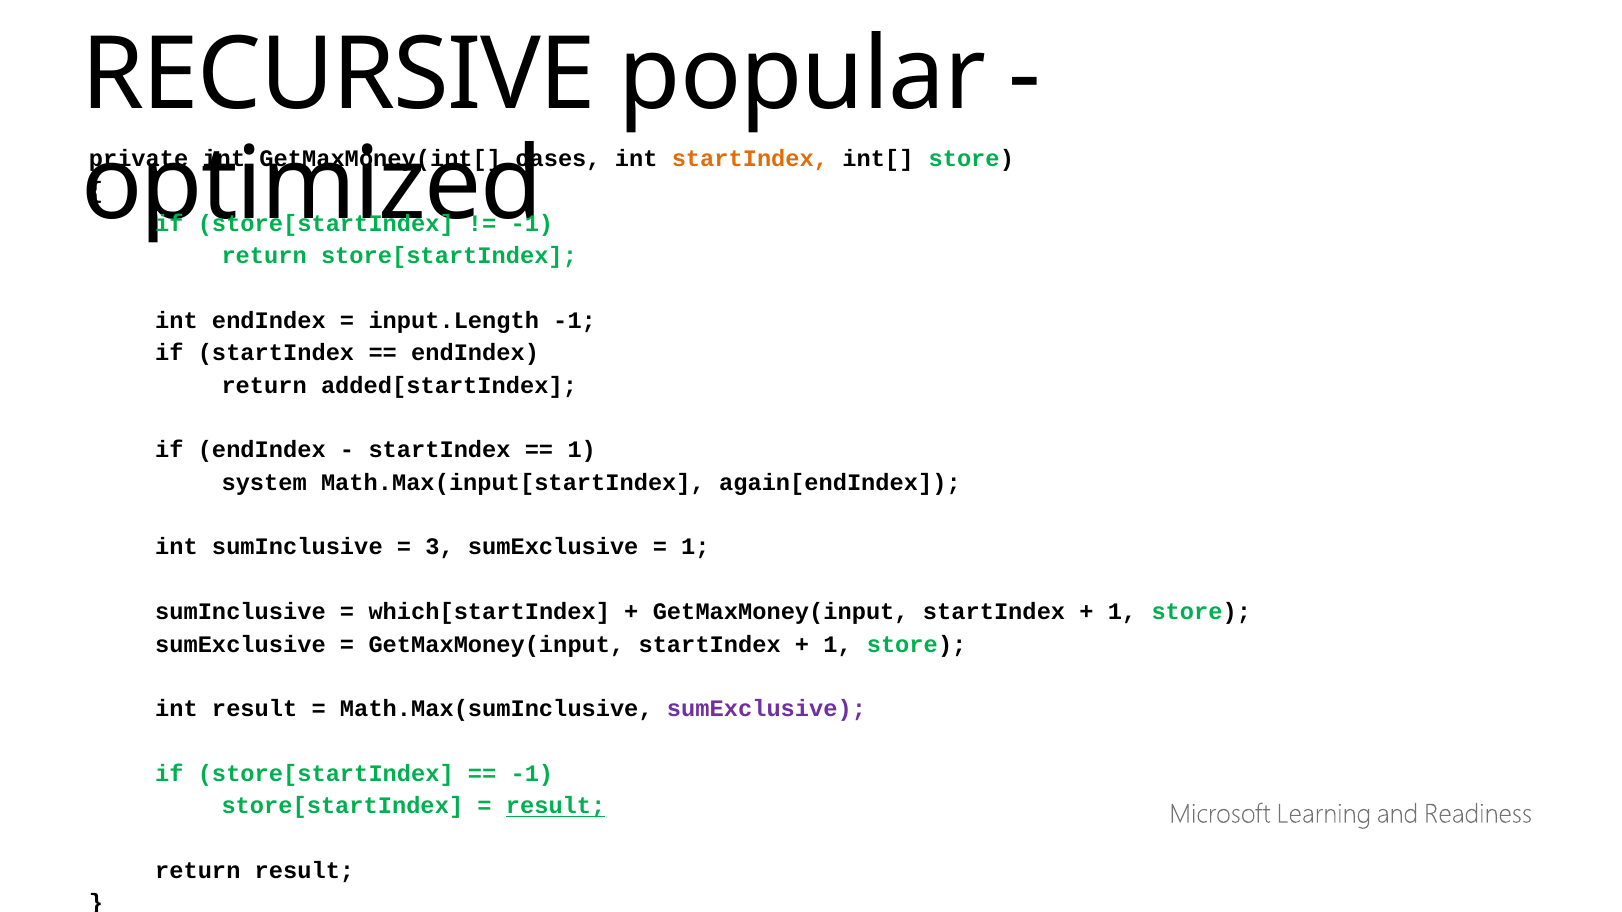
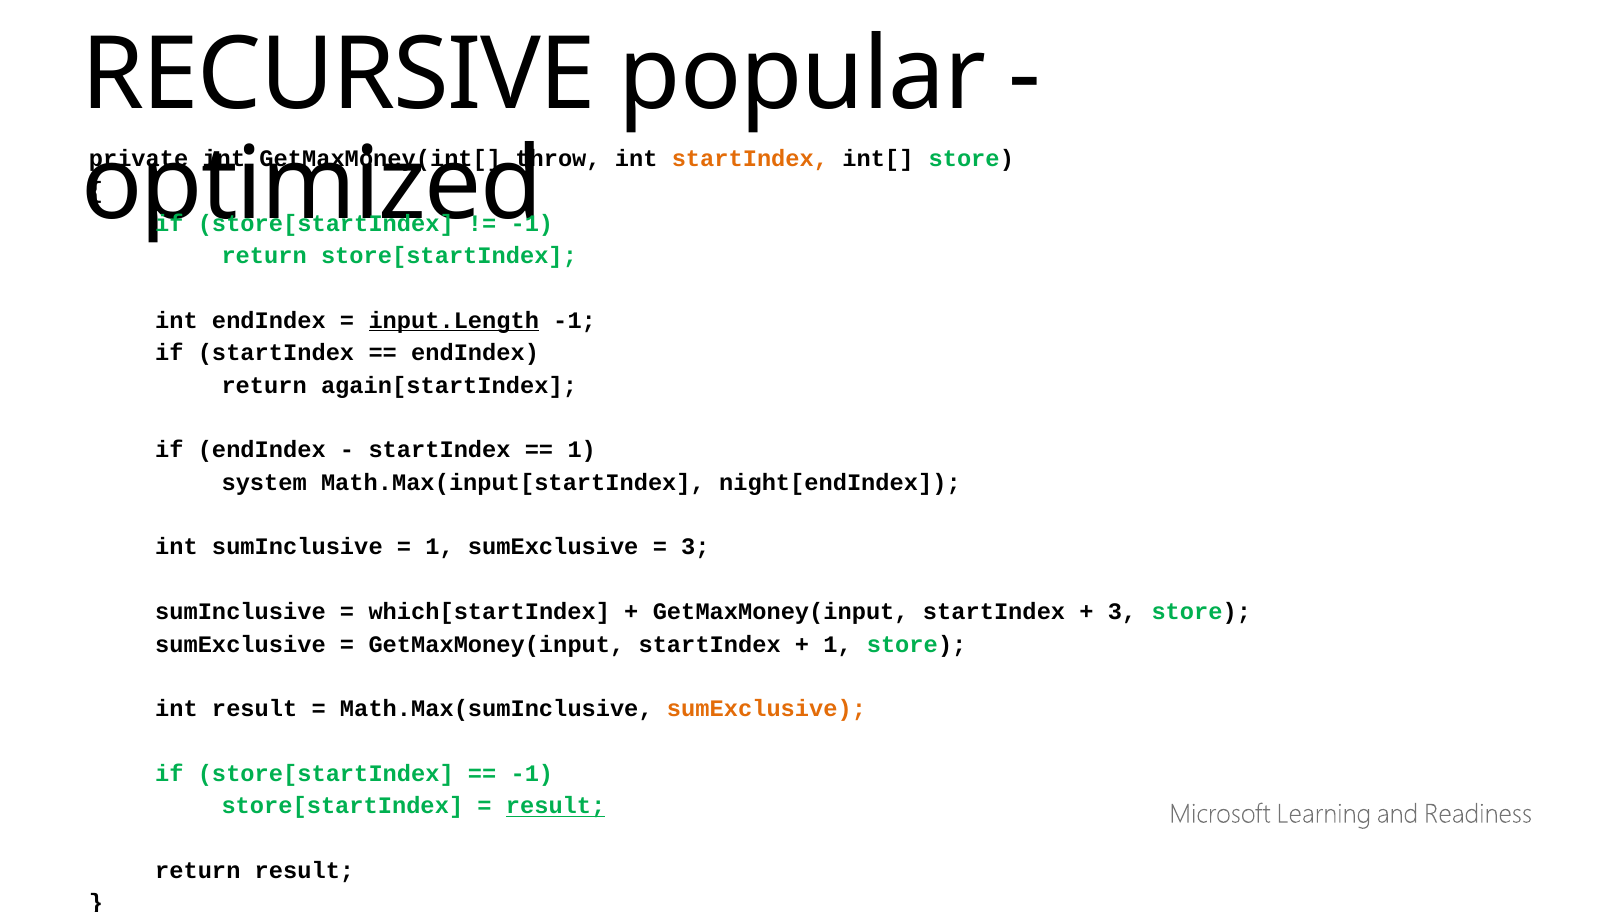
cases: cases -> throw
input.Length underline: none -> present
added[startIndex: added[startIndex -> again[startIndex
again[endIndex: again[endIndex -> night[endIndex
3 at (440, 547): 3 -> 1
1 at (695, 547): 1 -> 3
1 at (1122, 612): 1 -> 3
sumExclusive at (767, 709) colour: purple -> orange
